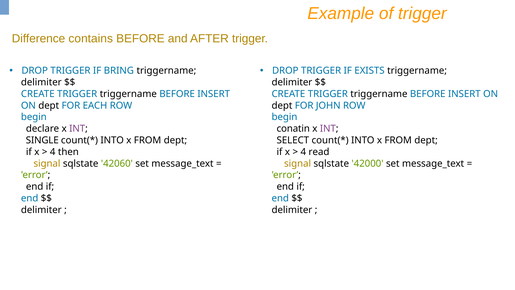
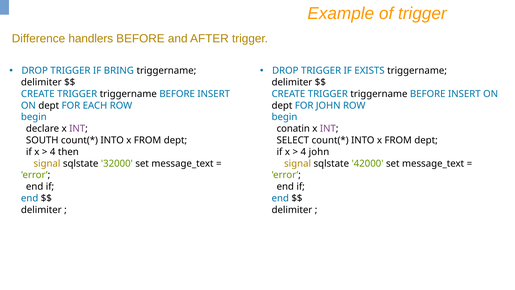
contains: contains -> handlers
SINGLE: SINGLE -> SOUTH
4 read: read -> john
42060: 42060 -> 32000
